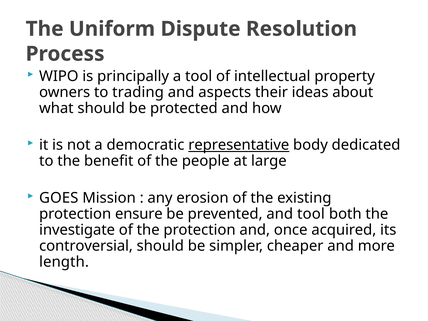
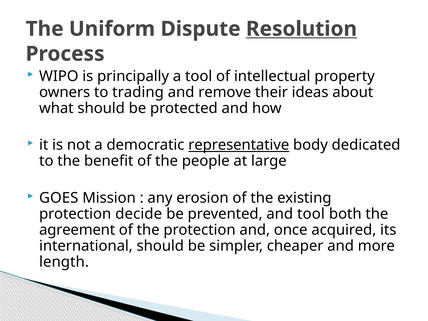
Resolution underline: none -> present
aspects: aspects -> remove
ensure: ensure -> decide
investigate: investigate -> agreement
controversial: controversial -> international
